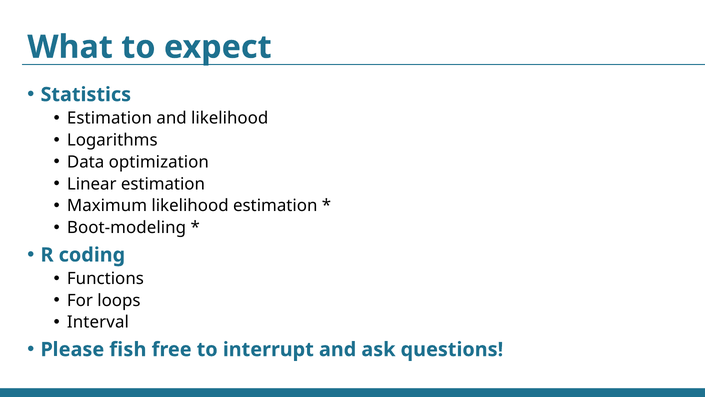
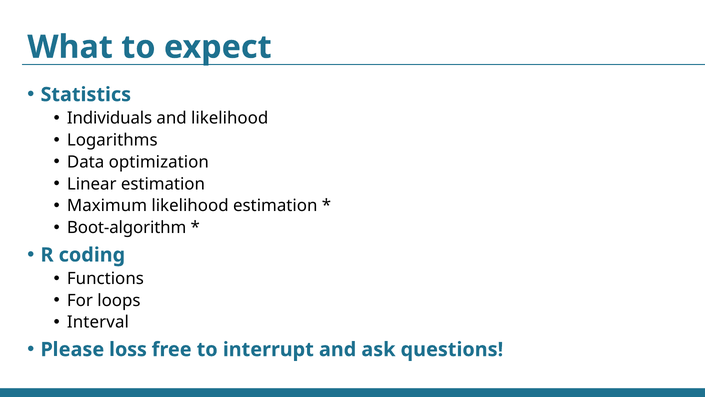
Estimation at (109, 118): Estimation -> Individuals
Boot-modeling: Boot-modeling -> Boot-algorithm
fish: fish -> loss
